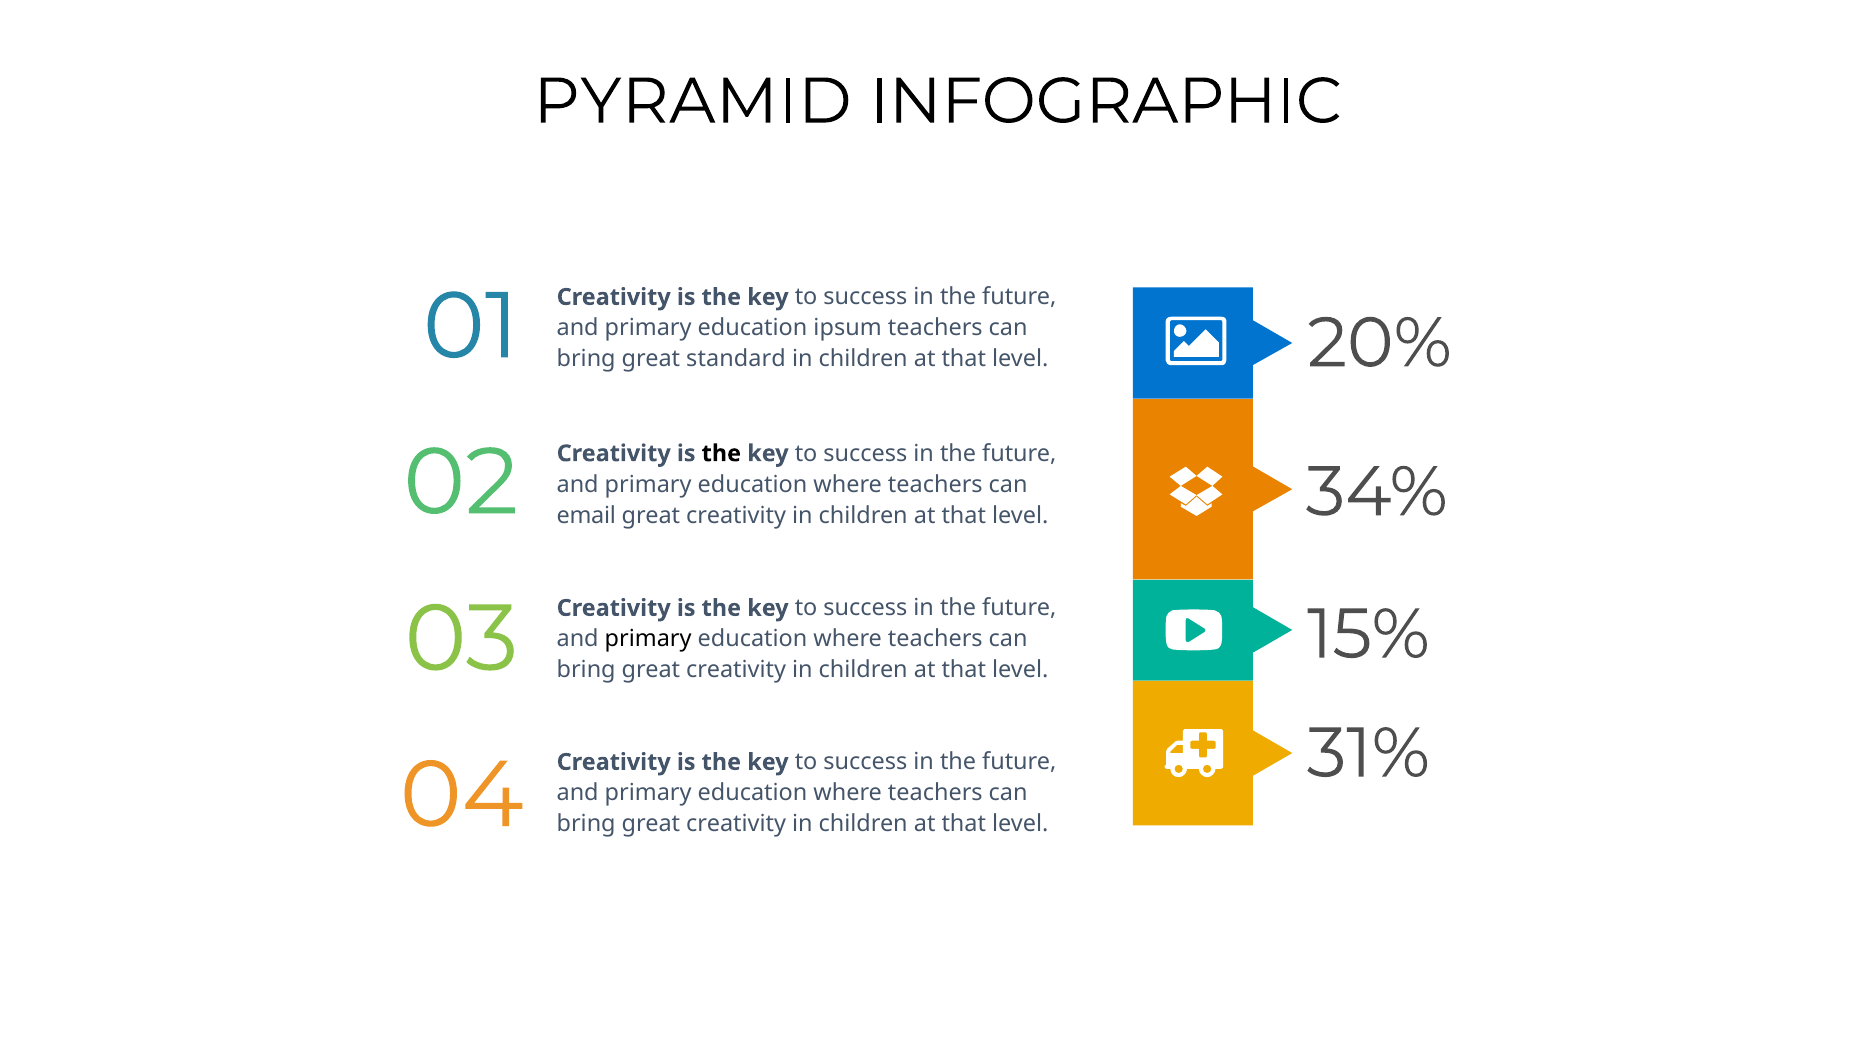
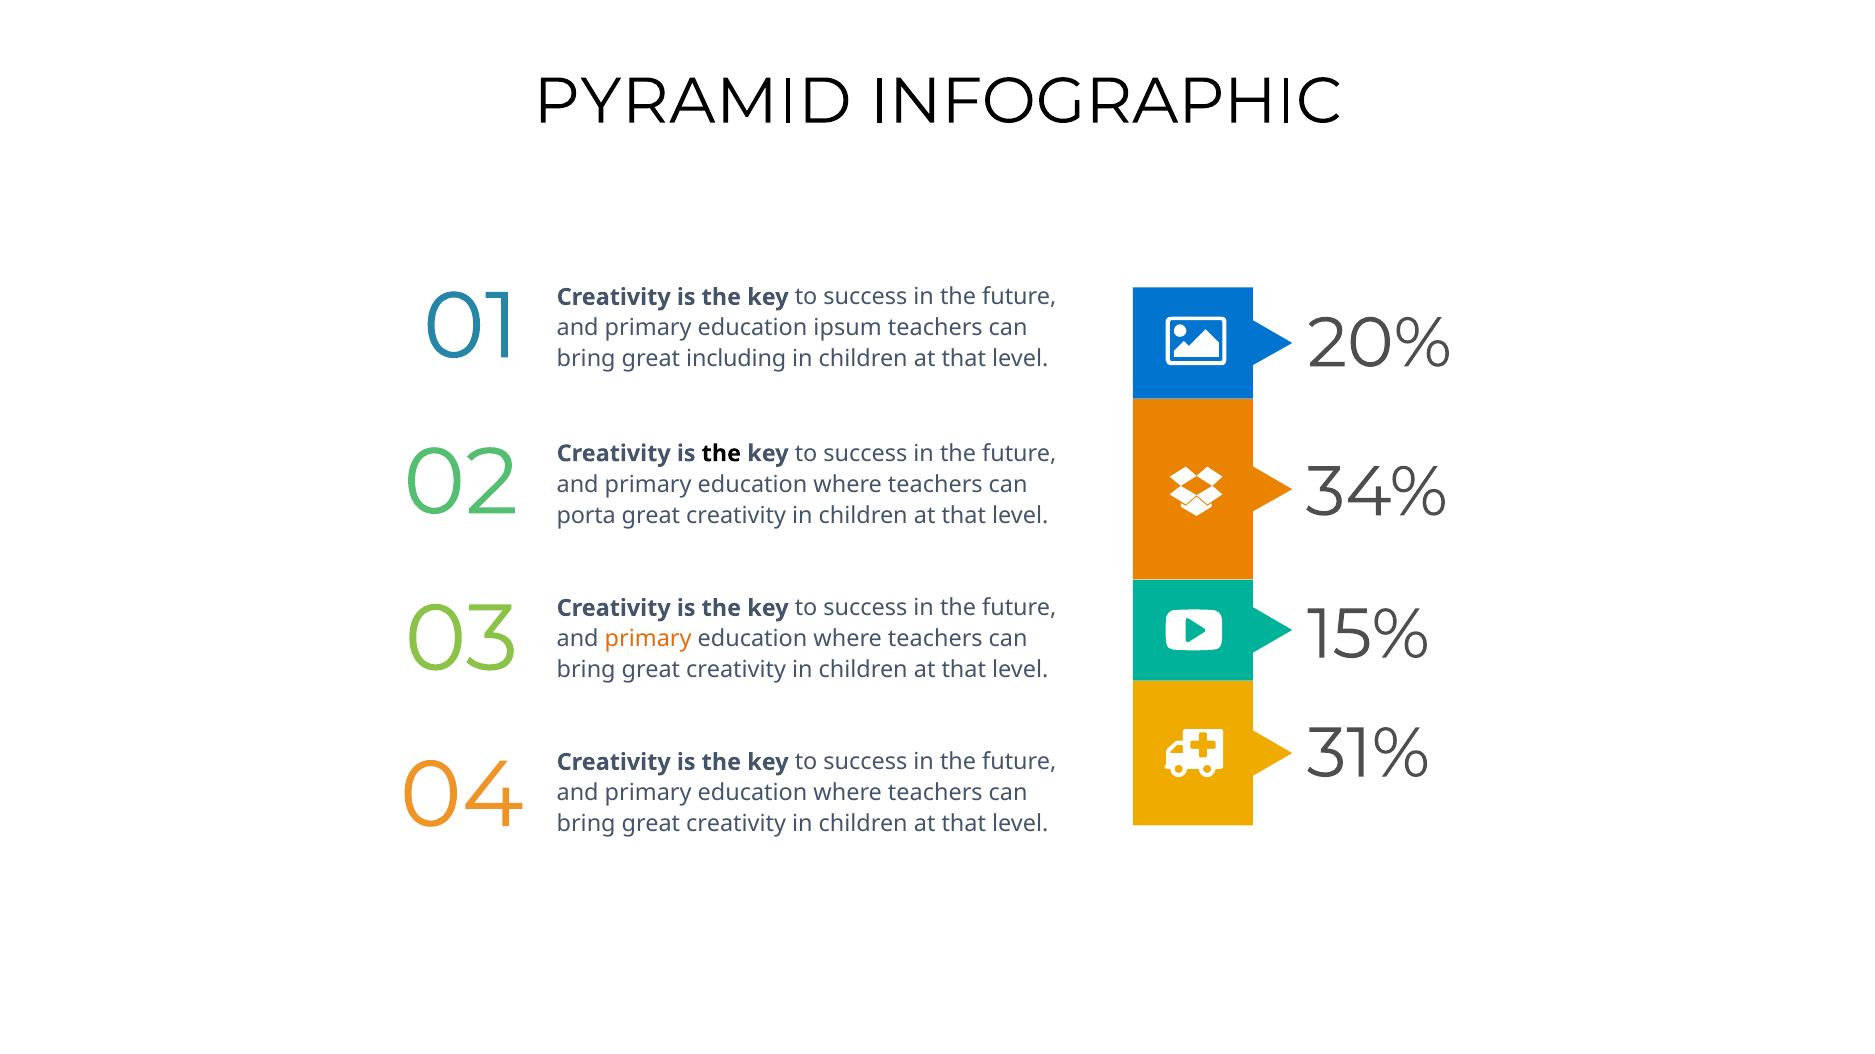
standard: standard -> including
email: email -> porta
primary at (648, 639) colour: black -> orange
